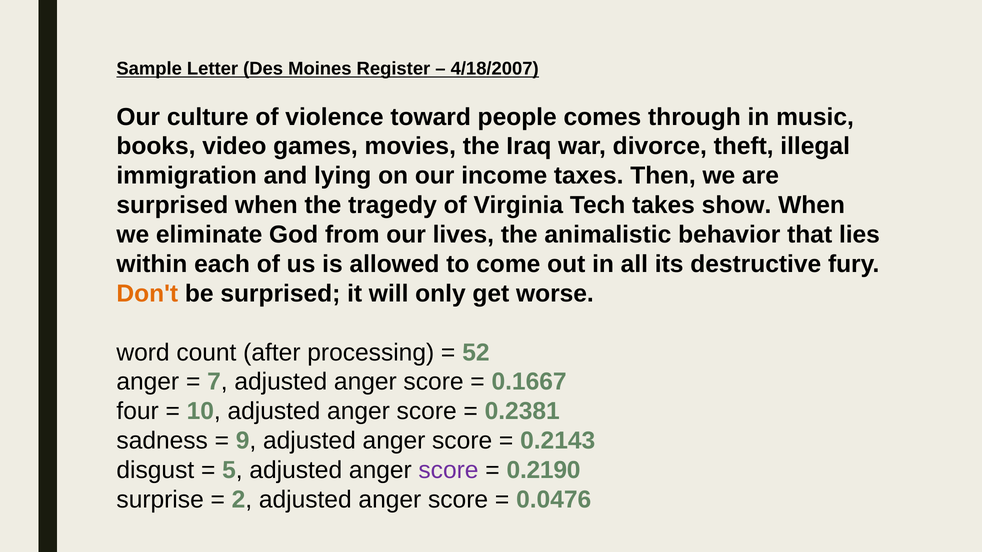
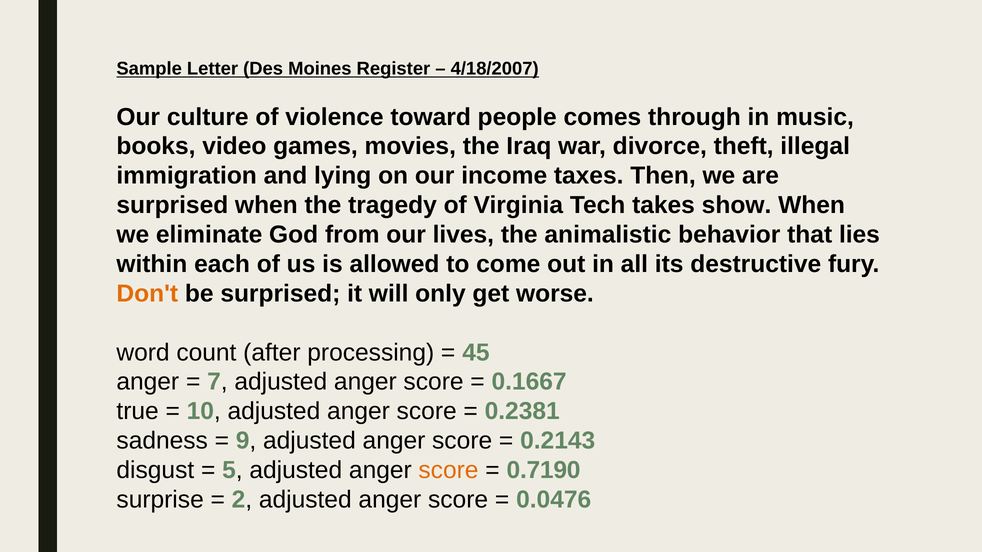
52: 52 -> 45
four: four -> true
score at (448, 471) colour: purple -> orange
0.2190: 0.2190 -> 0.7190
